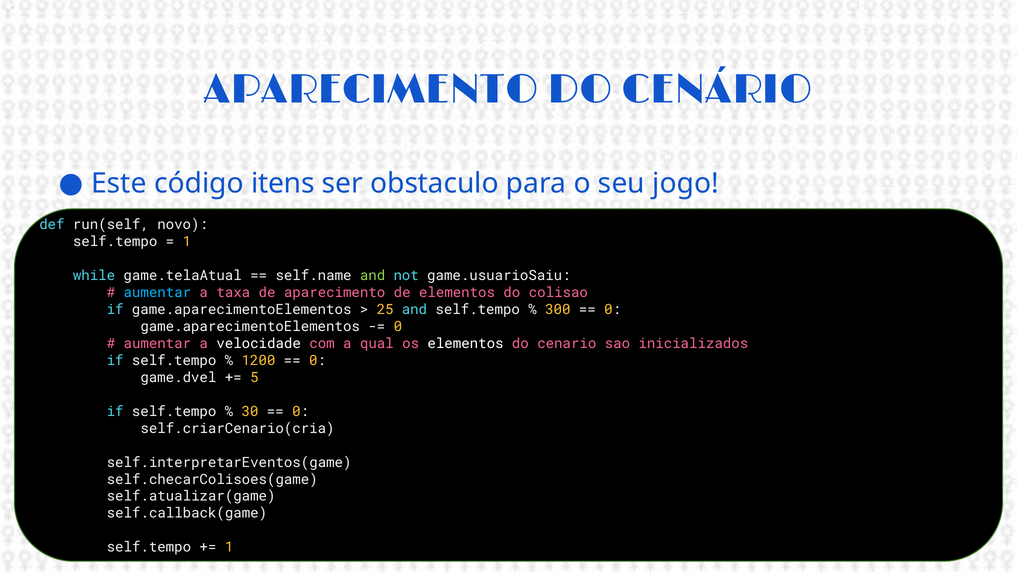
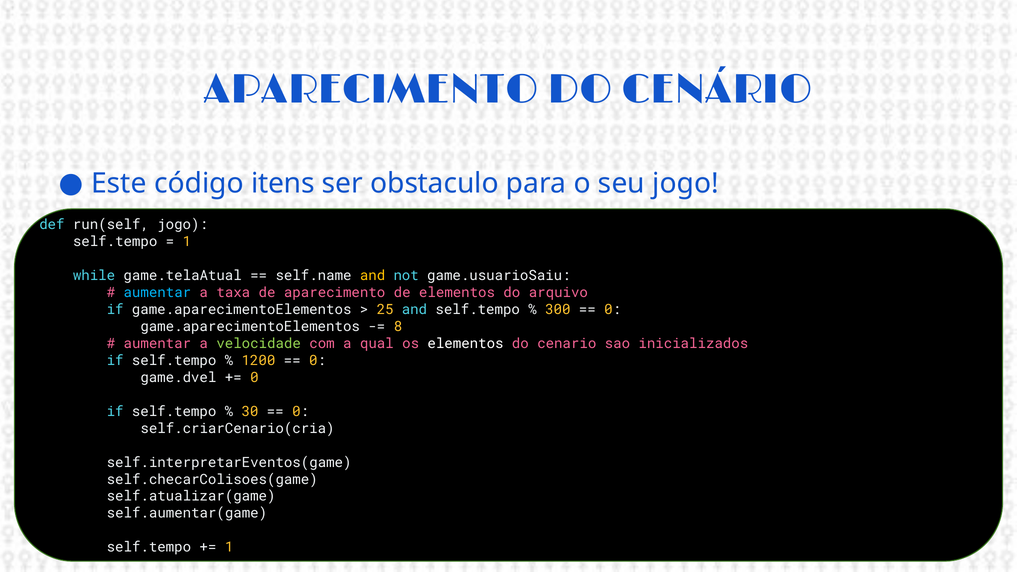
run(self novo: novo -> jogo
and at (373, 276) colour: light green -> yellow
colisao: colisao -> arquivo
0 at (398, 327): 0 -> 8
velocidade colour: white -> light green
5 at (254, 378): 5 -> 0
self.callback(game: self.callback(game -> self.aumentar(game
